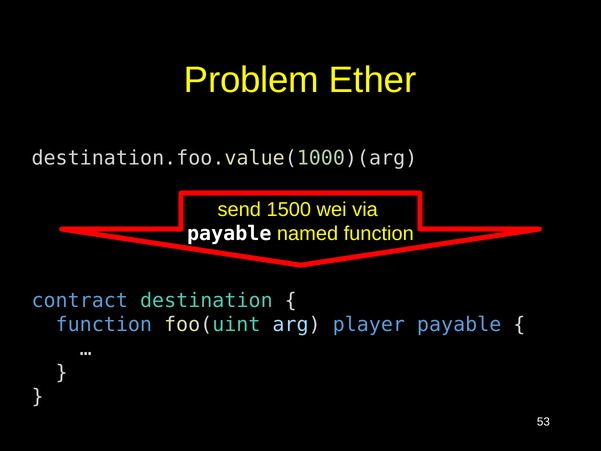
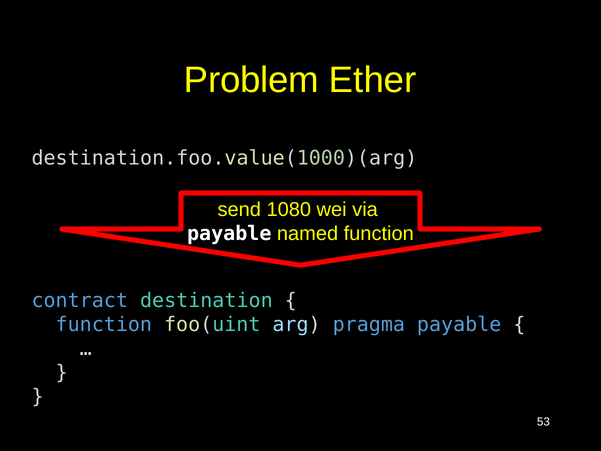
1500: 1500 -> 1080
player: player -> pragma
